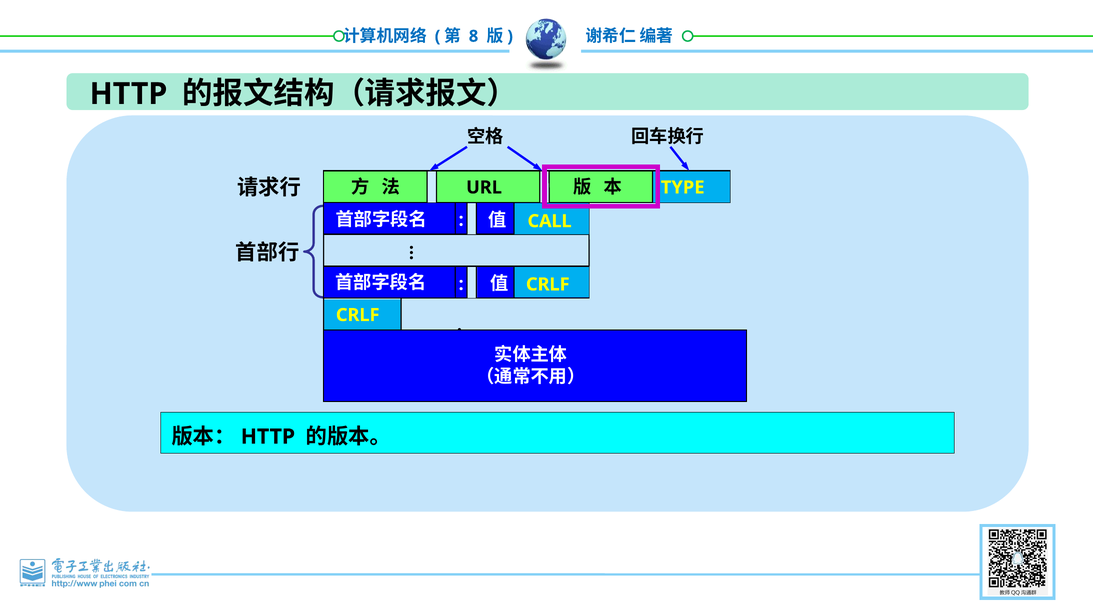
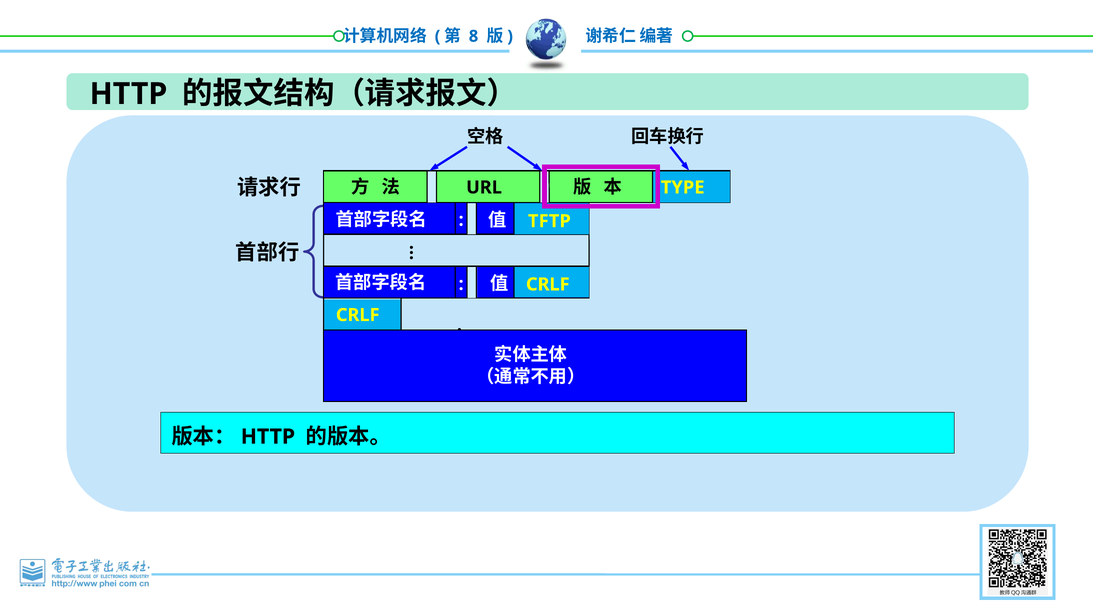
CALL: CALL -> TFTP
